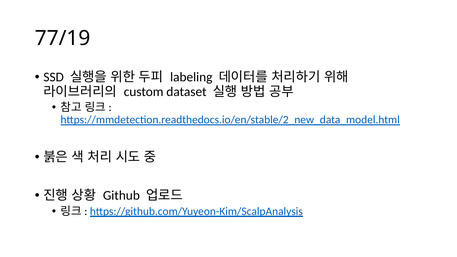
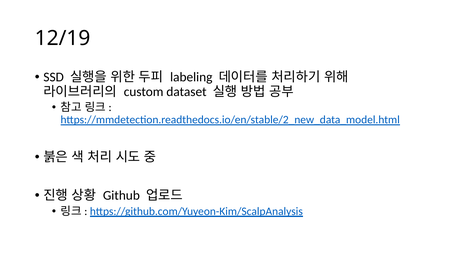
77/19: 77/19 -> 12/19
